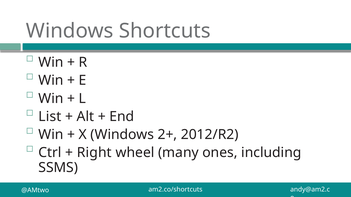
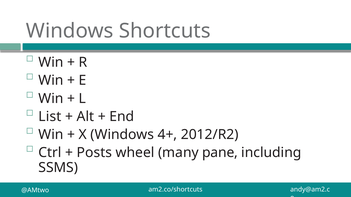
2+: 2+ -> 4+
Right: Right -> Posts
ones: ones -> pane
